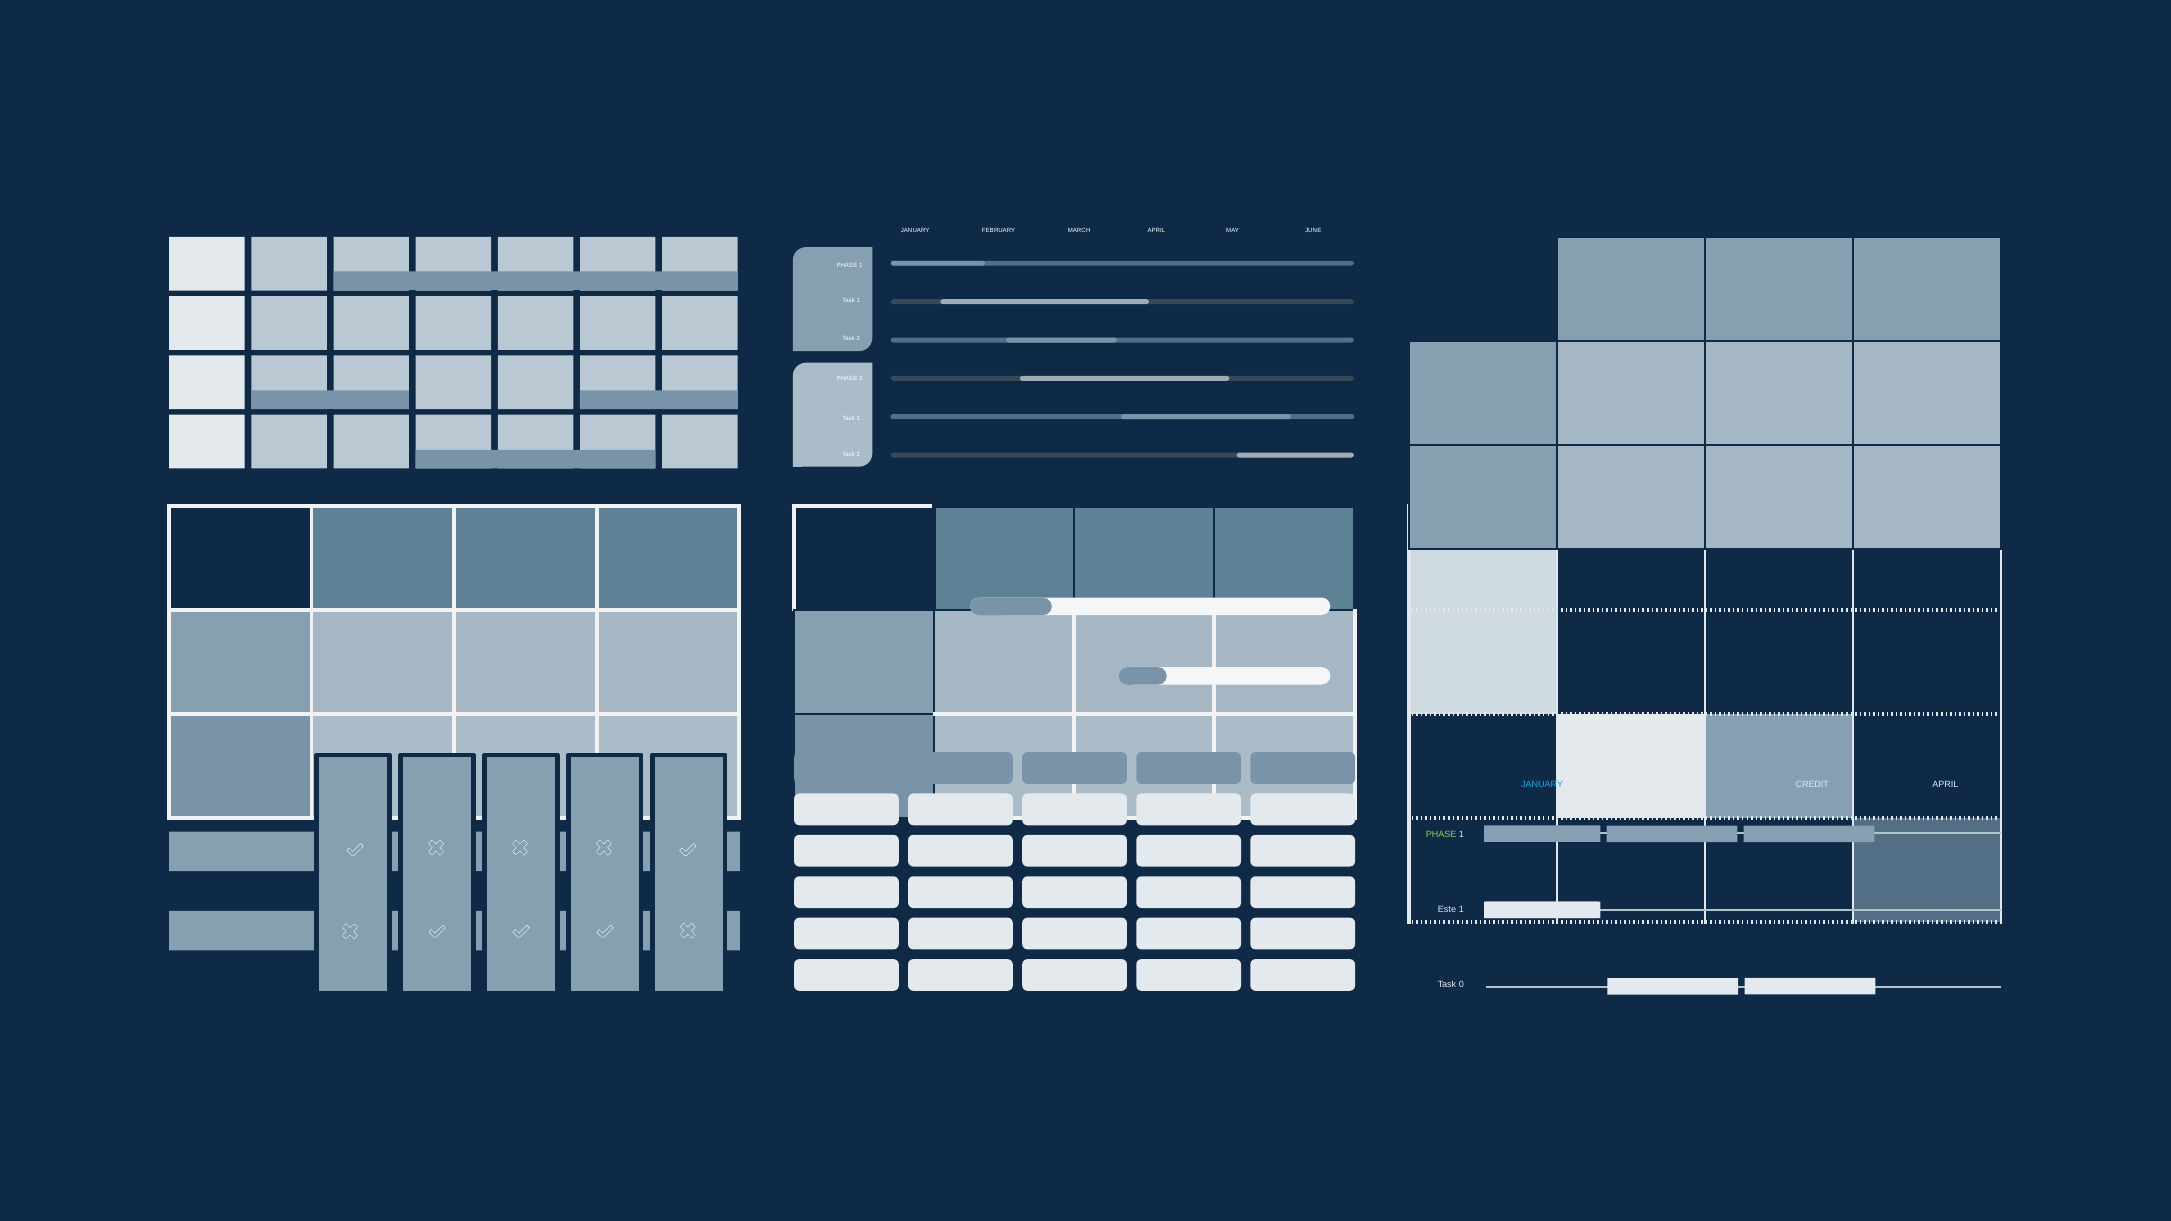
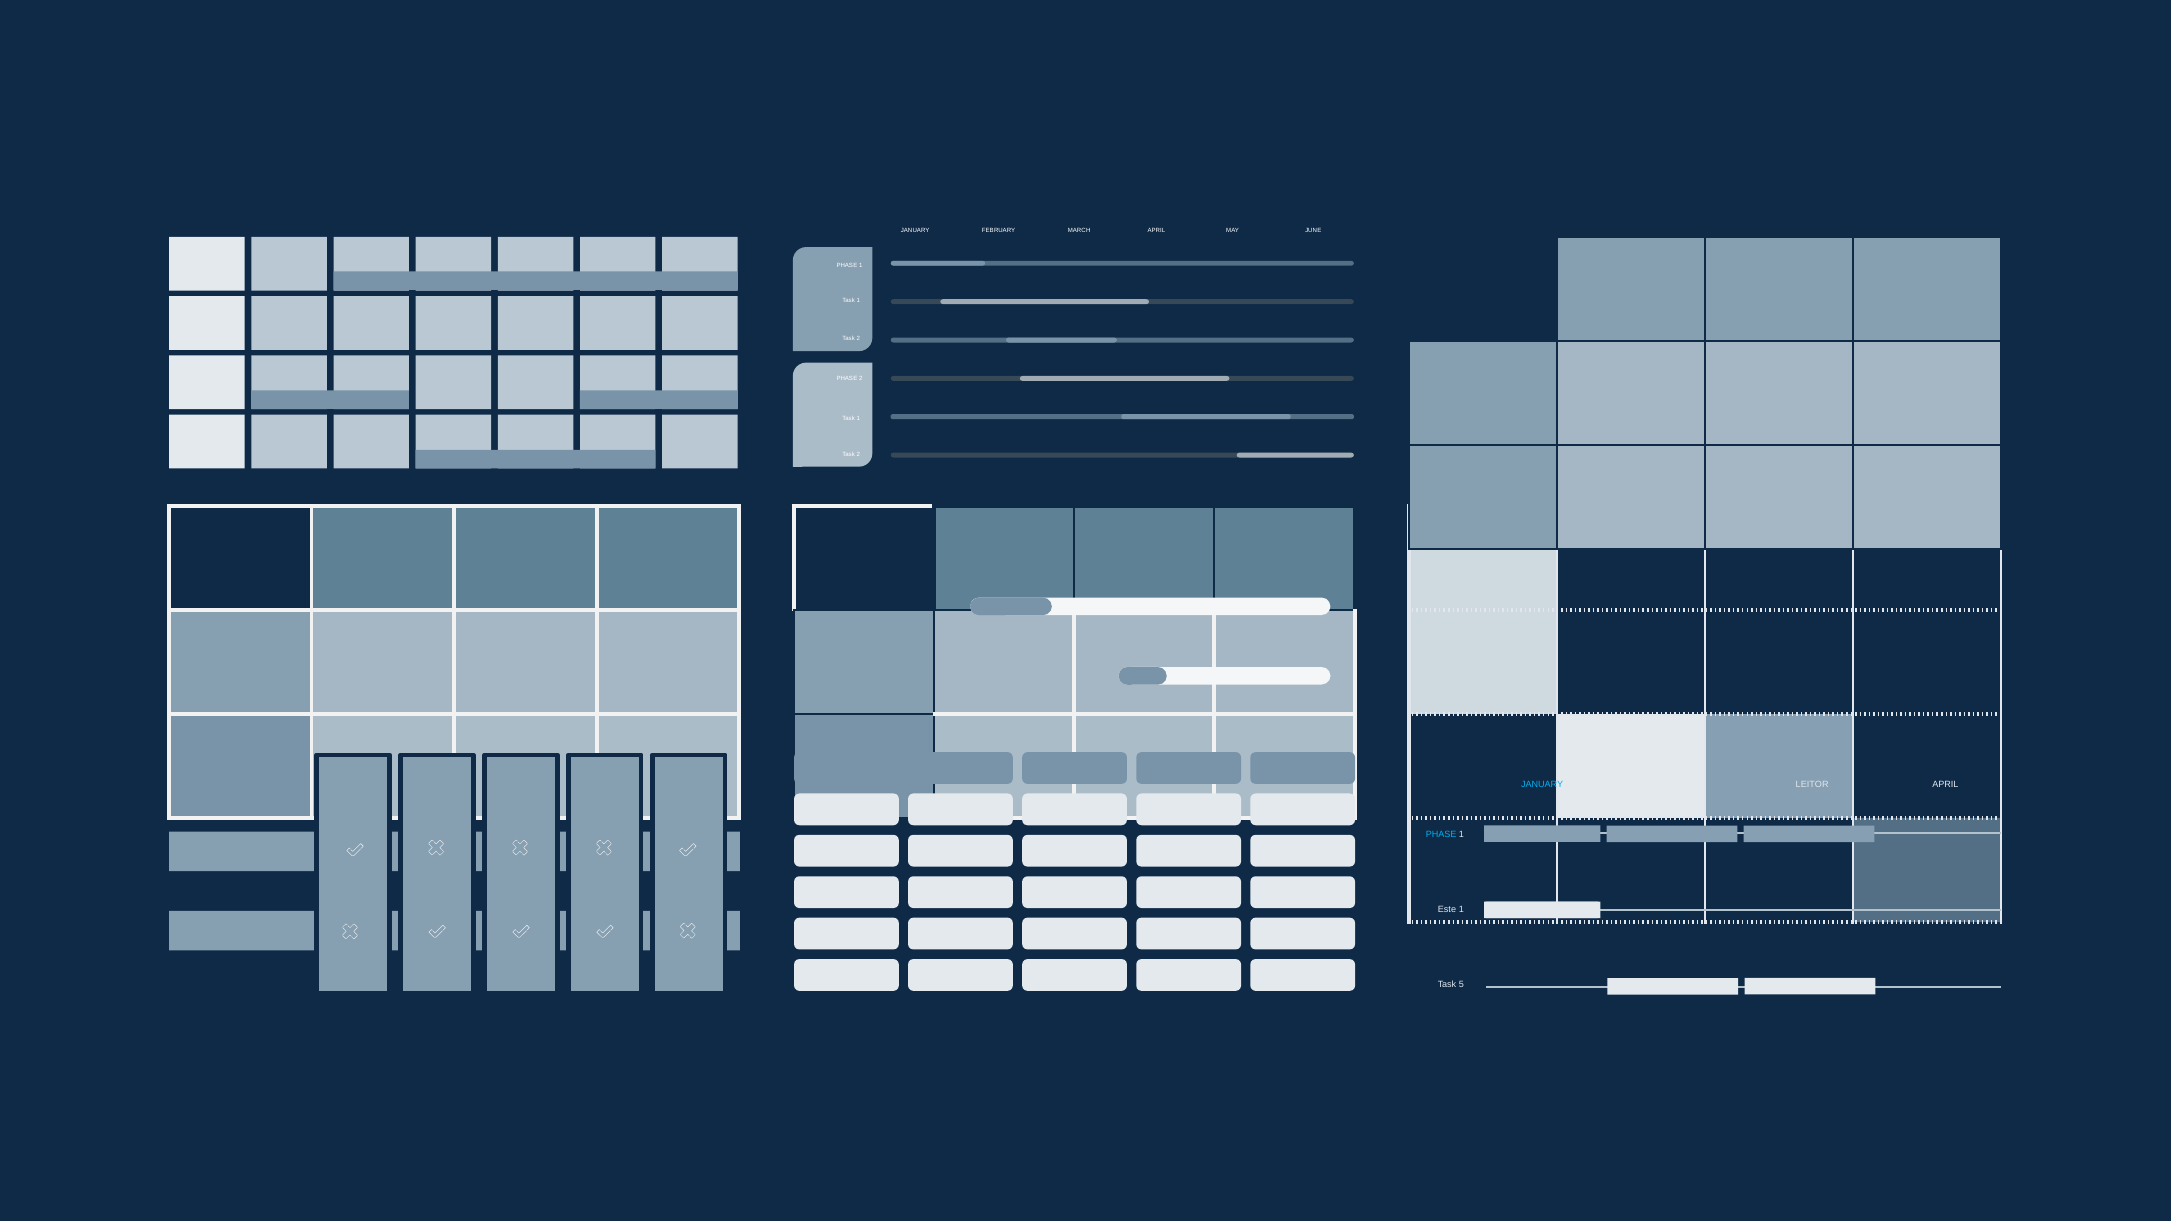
CREDIT: CREDIT -> LEITOR
PHASE at (1441, 834) colour: light green -> light blue
0: 0 -> 5
